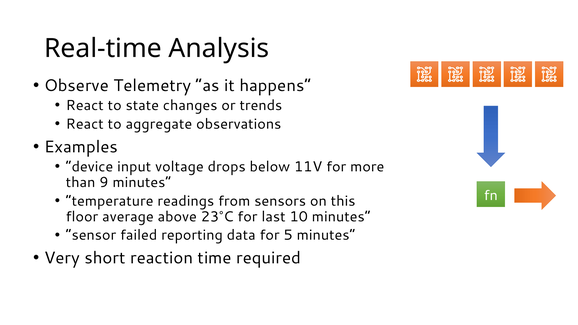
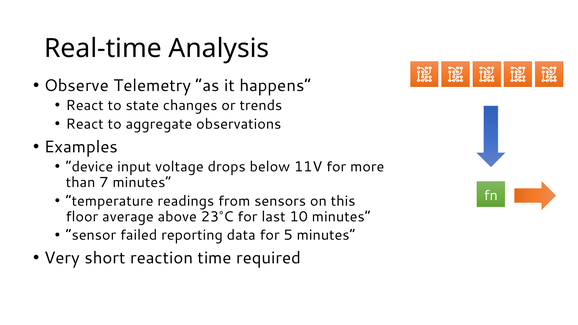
9: 9 -> 7
